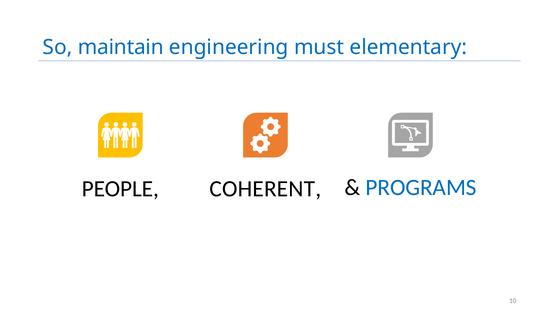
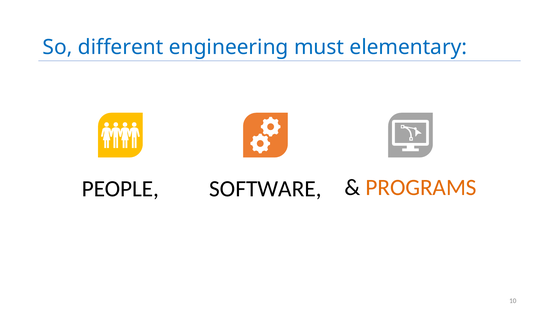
maintain: maintain -> different
COHERENT: COHERENT -> SOFTWARE
PROGRAMS colour: blue -> orange
